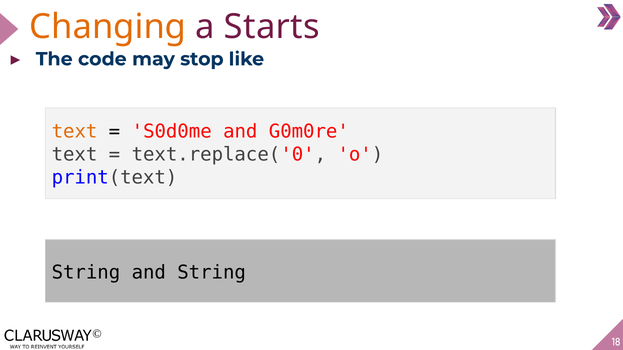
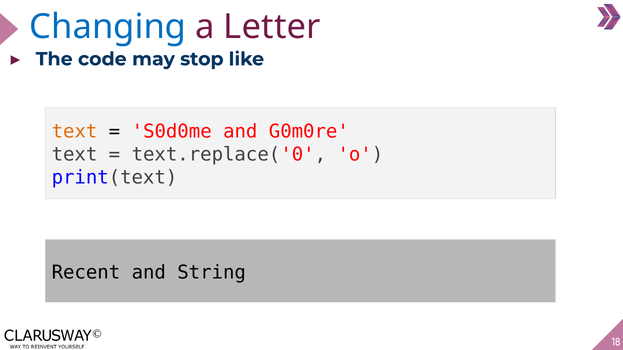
Changing colour: orange -> blue
Starts: Starts -> Letter
String at (86, 273): String -> Recent
